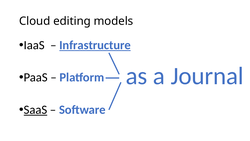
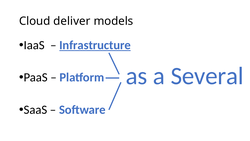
editing: editing -> deliver
Journal: Journal -> Several
SaaS underline: present -> none
